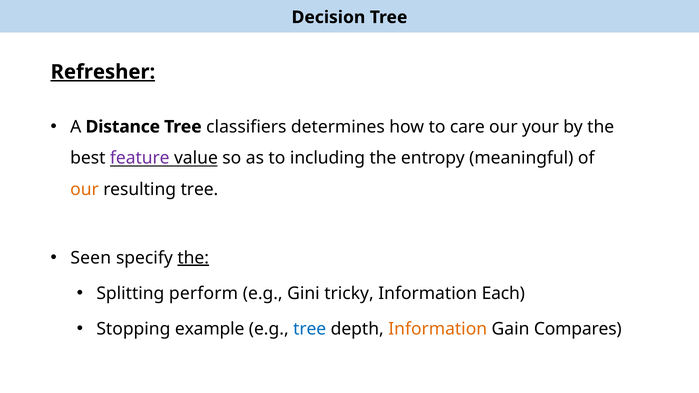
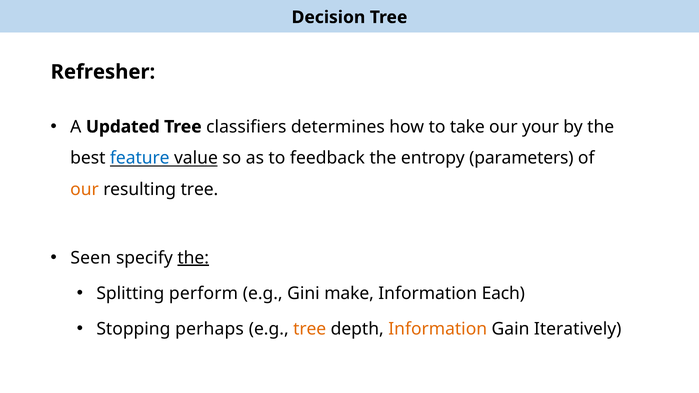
Refresher underline: present -> none
Distance: Distance -> Updated
care: care -> take
feature colour: purple -> blue
including: including -> feedback
meaningful: meaningful -> parameters
tricky: tricky -> make
example: example -> perhaps
tree at (310, 329) colour: blue -> orange
Compares: Compares -> Iteratively
